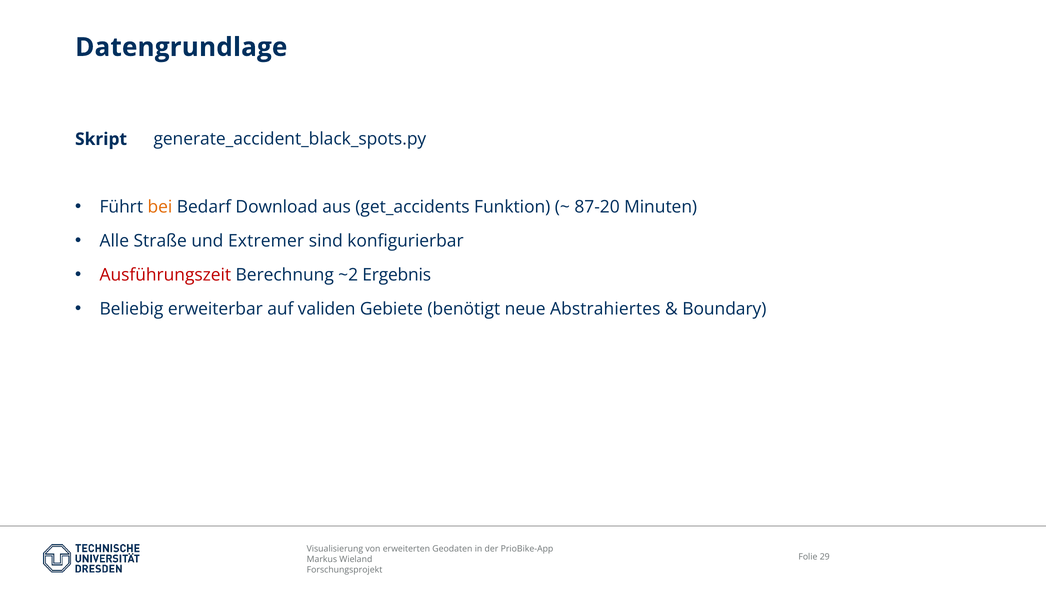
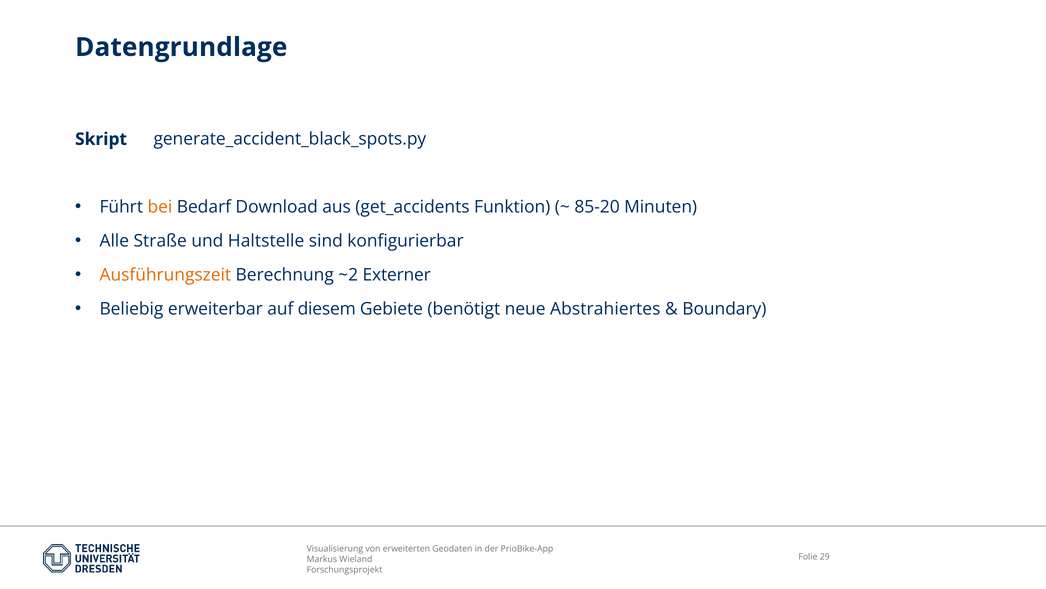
87-20: 87-20 -> 85-20
Extremer: Extremer -> Haltstelle
Ausführungszeit colour: red -> orange
Ergebnis: Ergebnis -> Externer
validen: validen -> diesem
